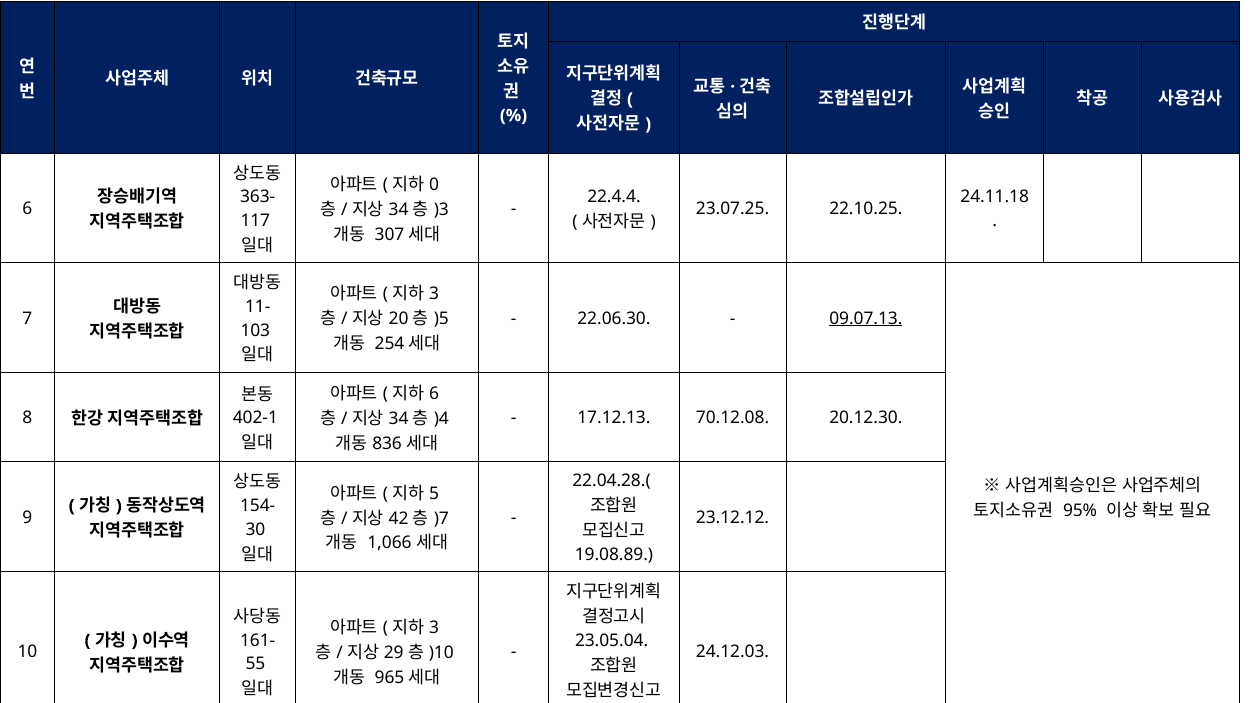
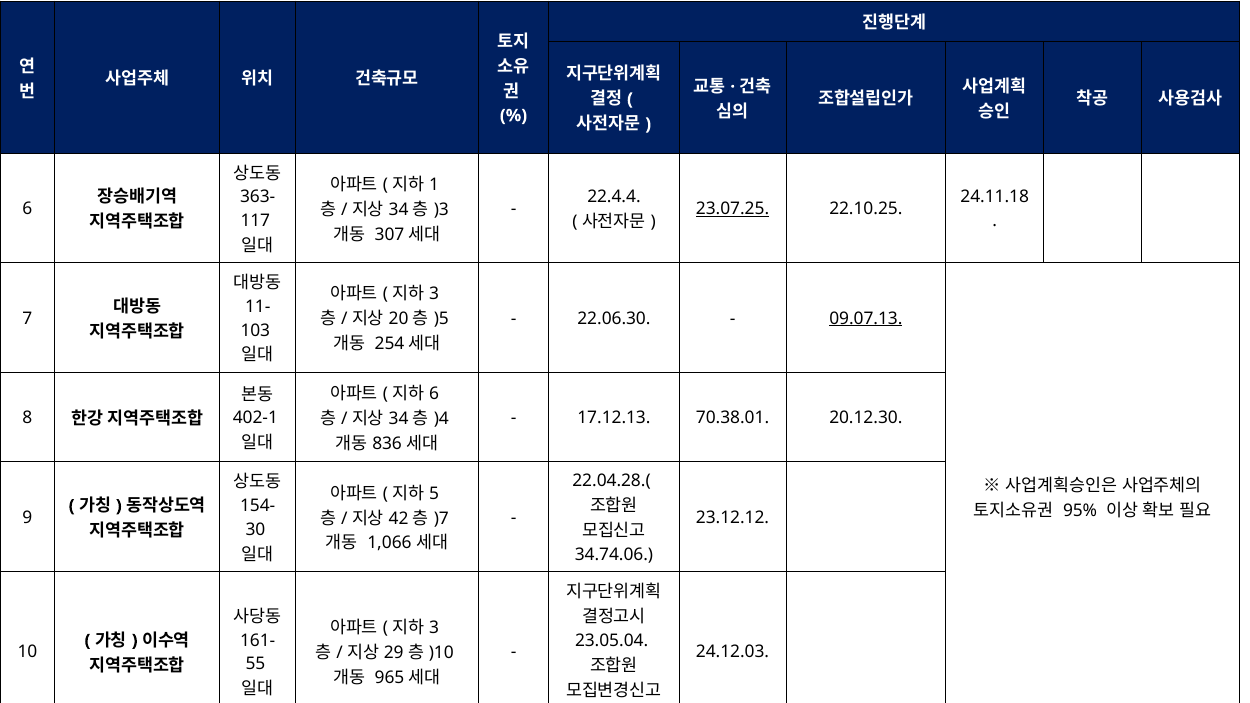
0: 0 -> 1
23.07.25 underline: none -> present
70.12.08: 70.12.08 -> 70.38.01
19.08.89: 19.08.89 -> 34.74.06
